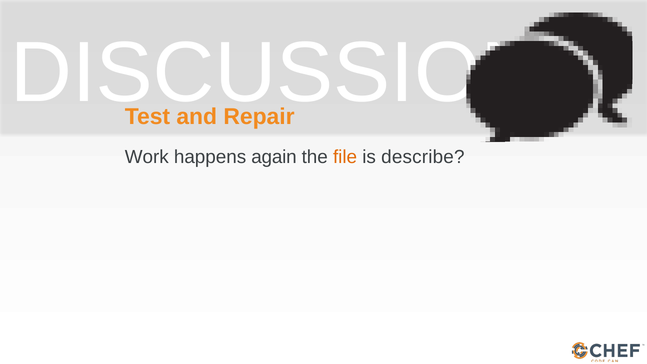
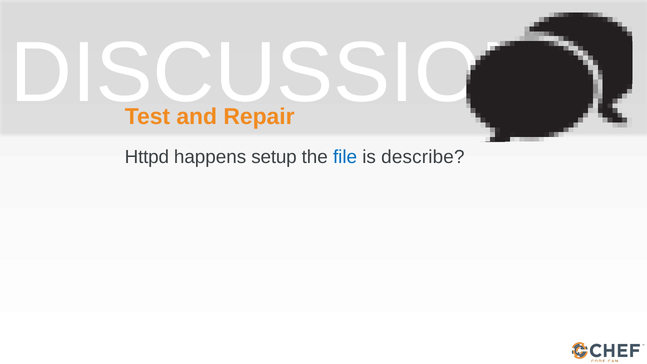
Work: Work -> Httpd
again: again -> setup
file colour: orange -> blue
